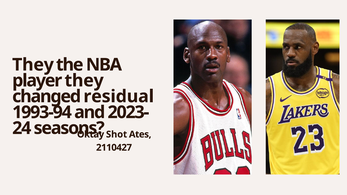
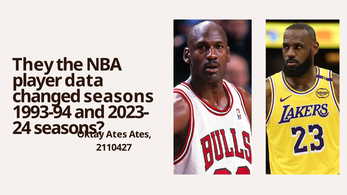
player they: they -> data
changed residual: residual -> seasons
Shot at (117, 135): Shot -> Ates
